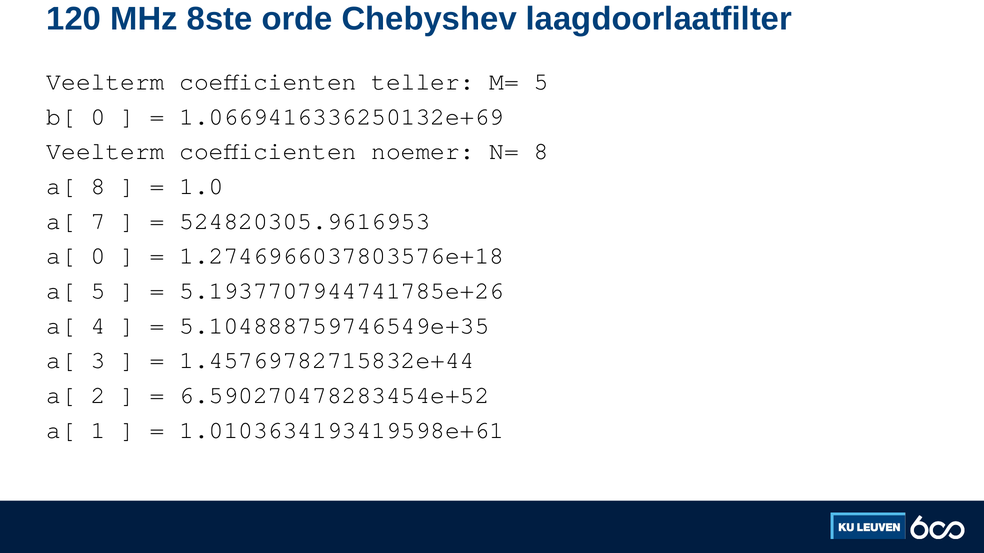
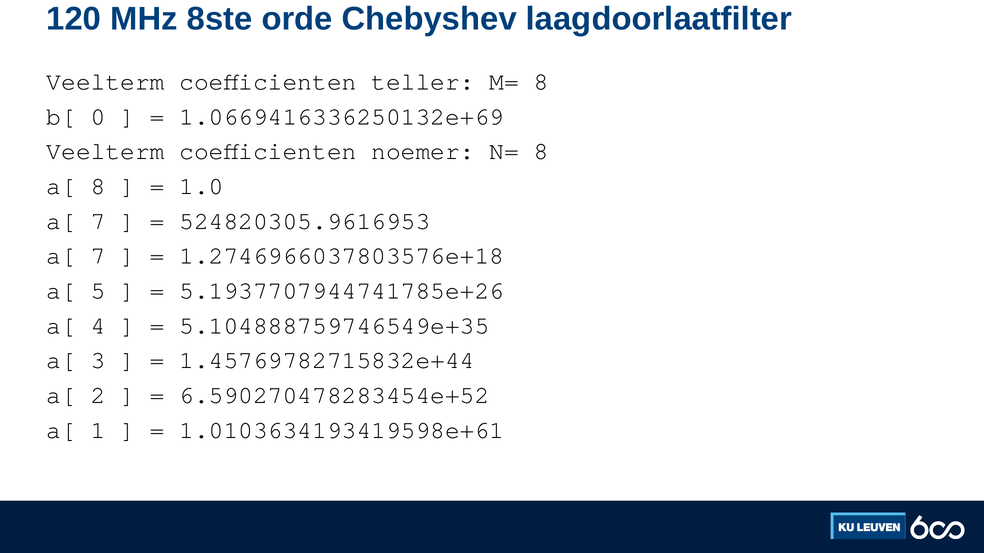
M= 5: 5 -> 8
0 at (98, 256): 0 -> 7
